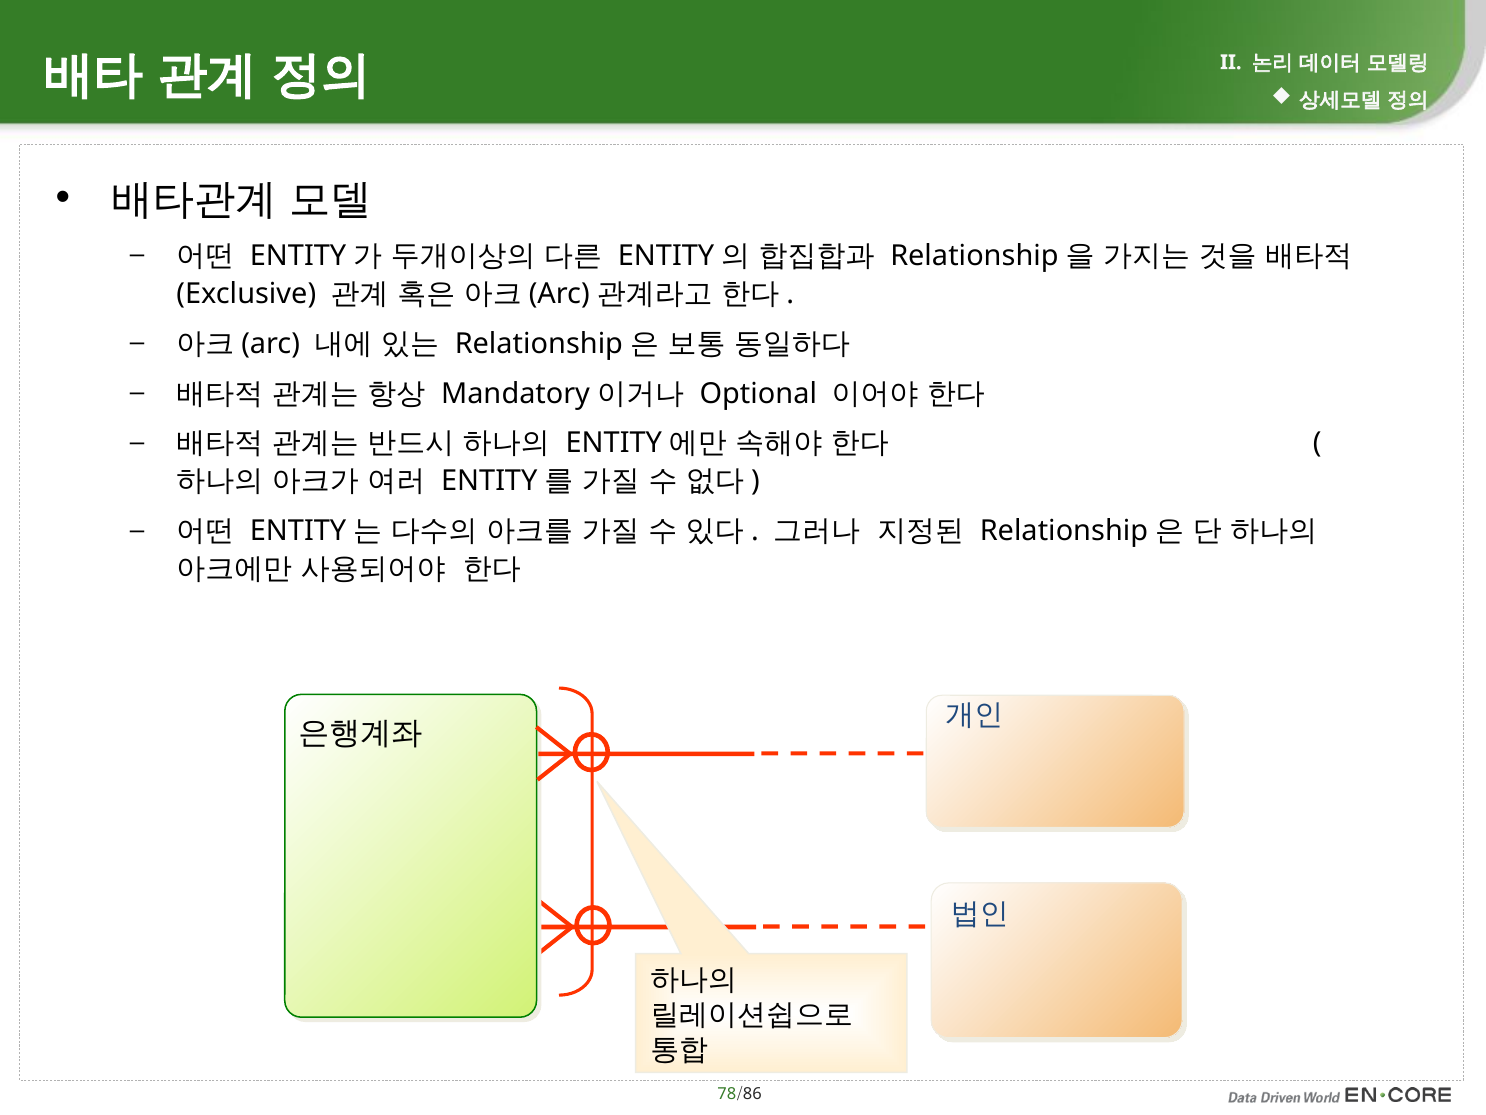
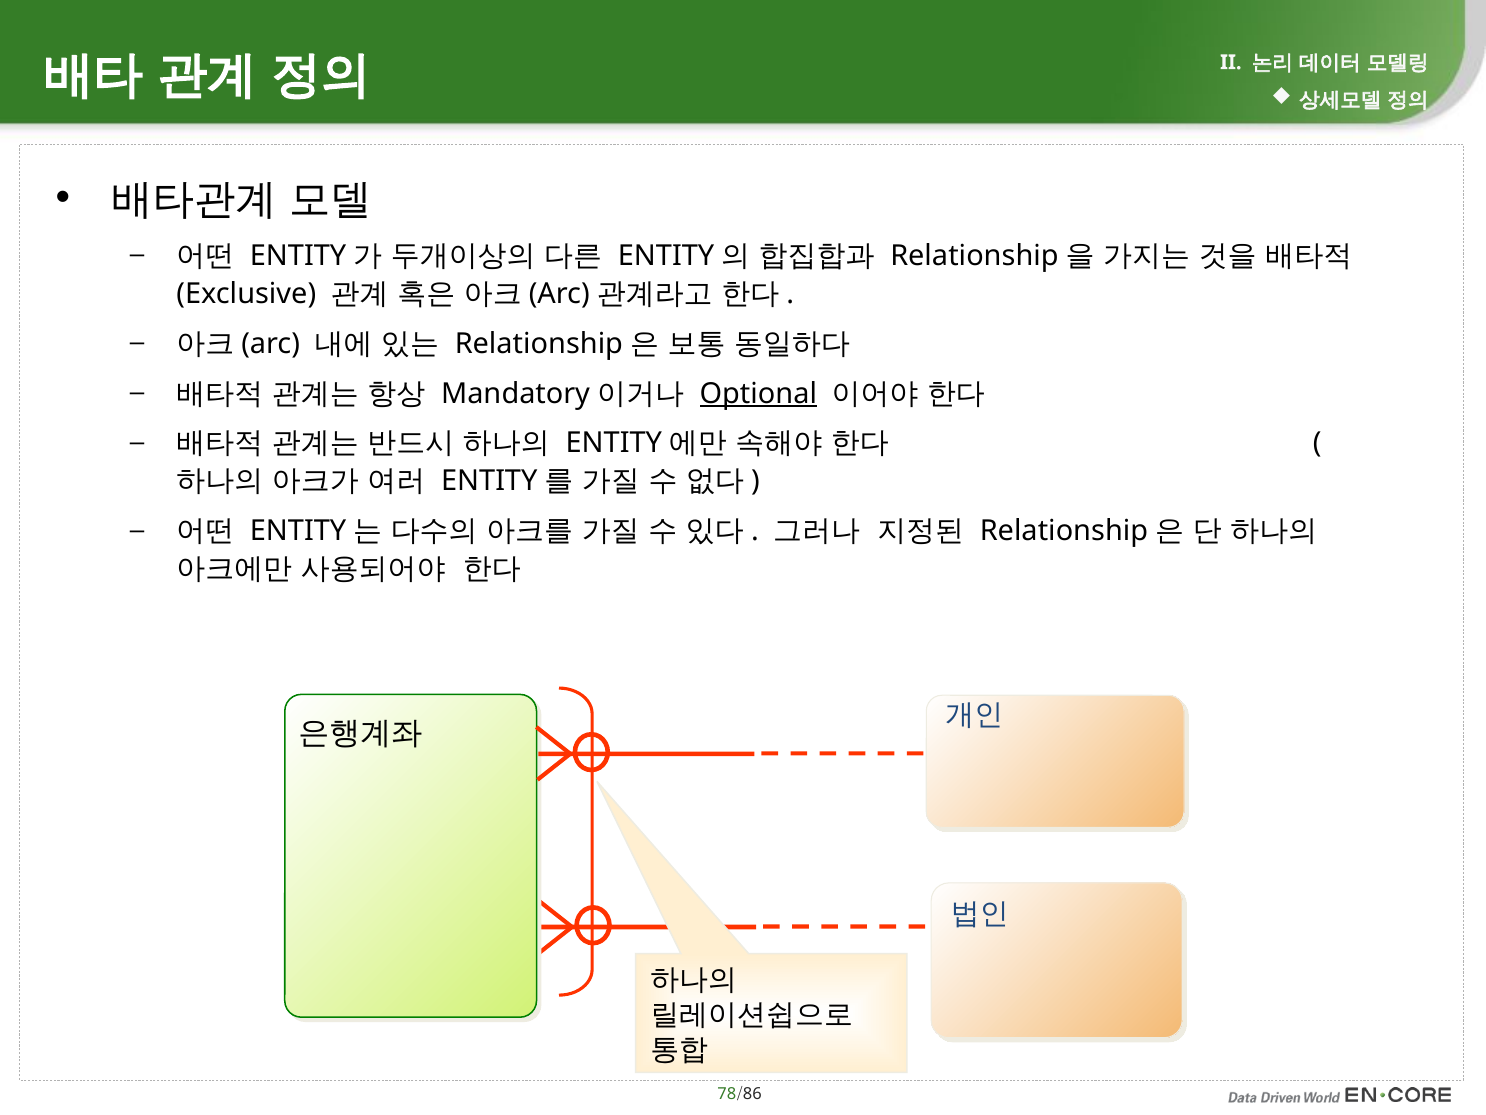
Optional underline: none -> present
